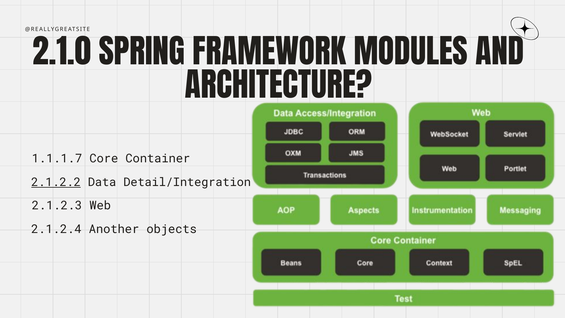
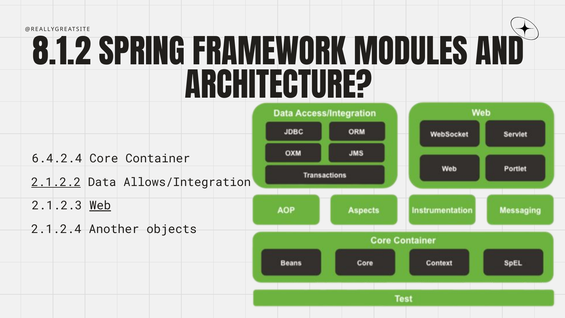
2.1.0: 2.1.0 -> 8.1.2
1.1.1.7: 1.1.1.7 -> 6.4.2.4
Detail/Integration: Detail/Integration -> Allows/Integration
Web underline: none -> present
